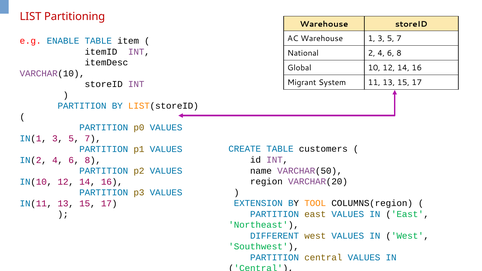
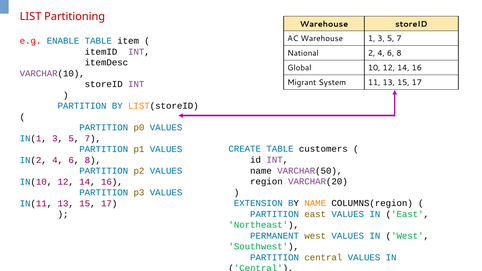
BY TOOL: TOOL -> NAME
DIFFERENT: DIFFERENT -> PERMANENT
